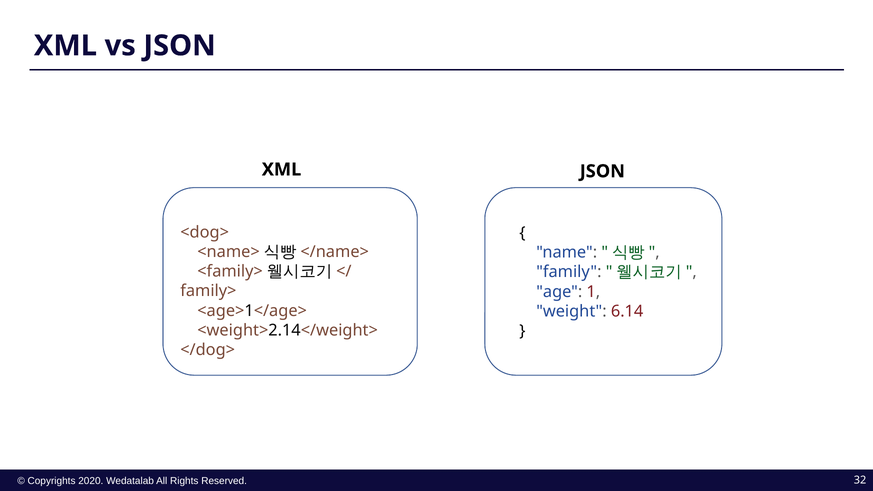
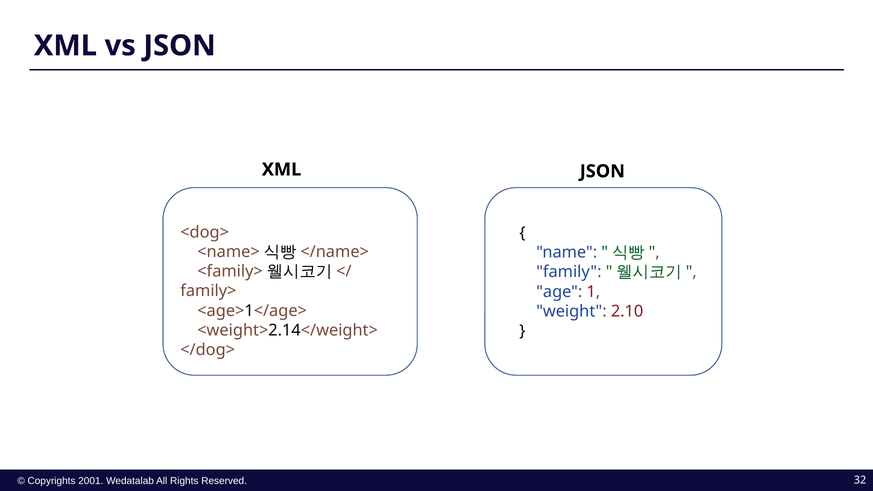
6.14: 6.14 -> 2.10
2020: 2020 -> 2001
